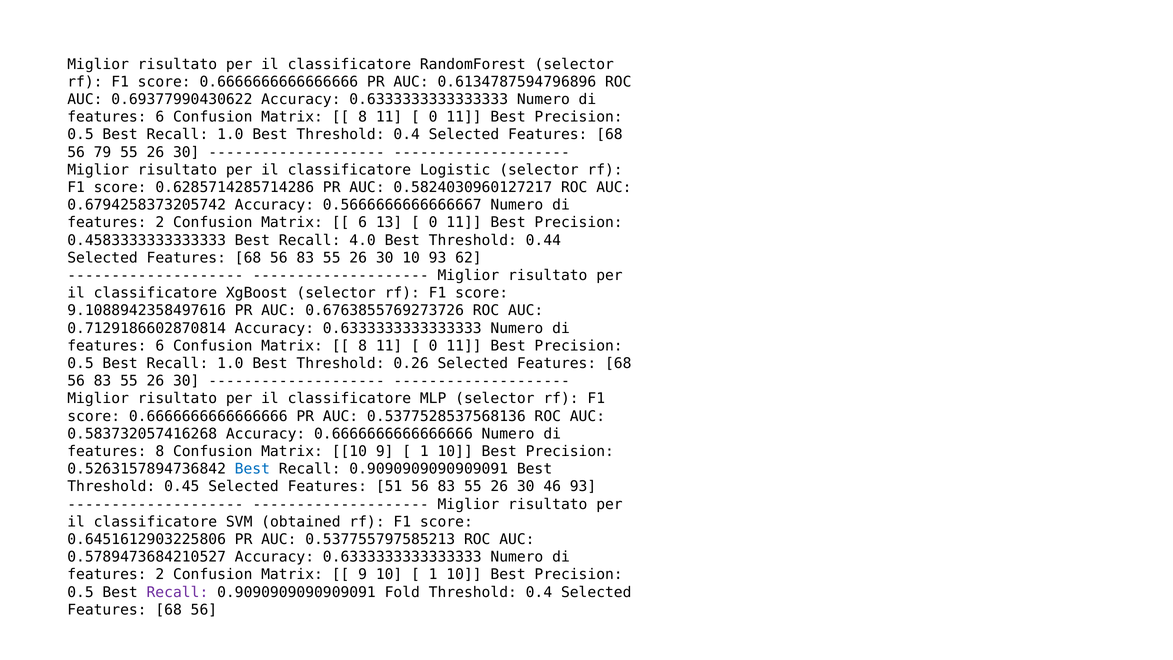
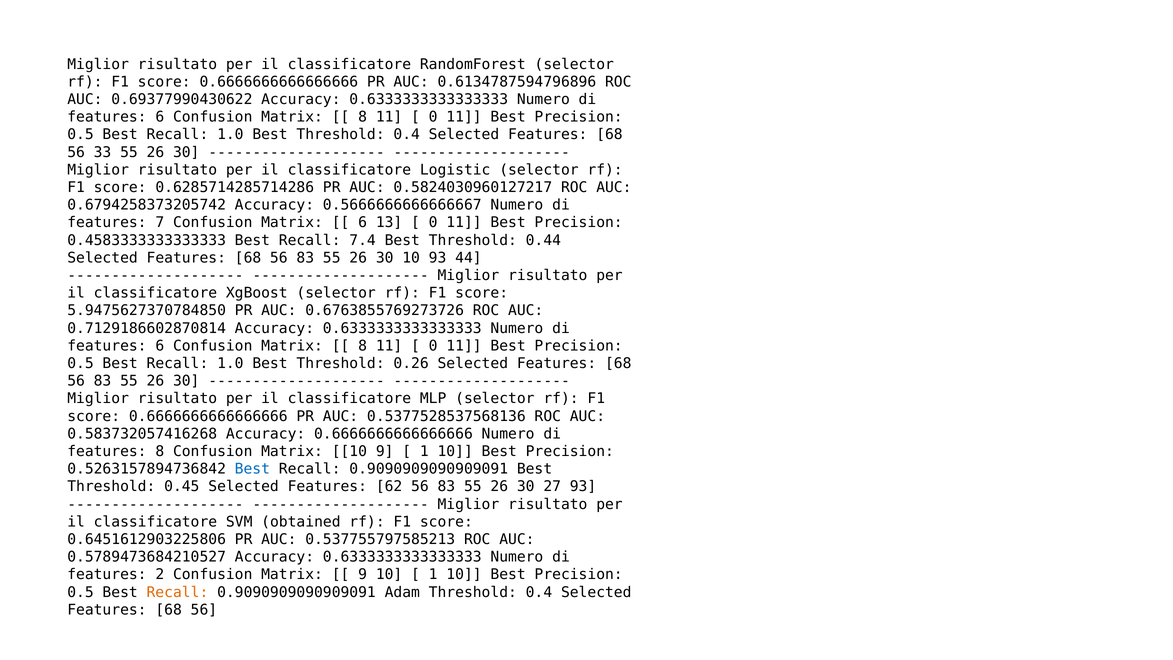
79: 79 -> 33
2 at (160, 223): 2 -> 7
4.0: 4.0 -> 7.4
62: 62 -> 44
9.1088942358497616: 9.1088942358497616 -> 5.9475627370784850
51: 51 -> 62
46: 46 -> 27
Recall at (177, 592) colour: purple -> orange
Fold: Fold -> Adam
